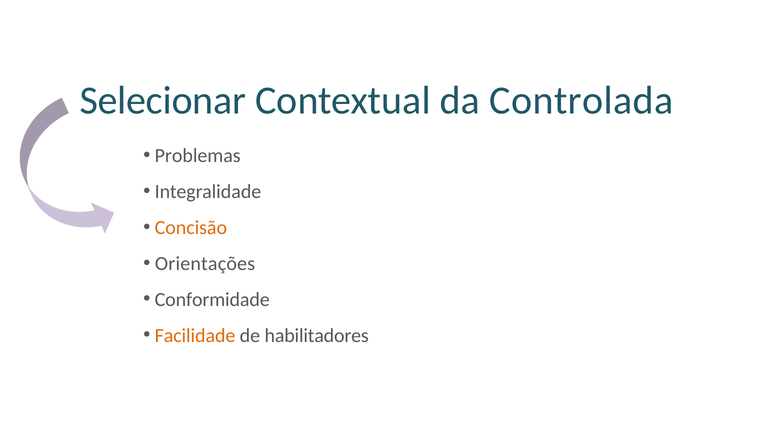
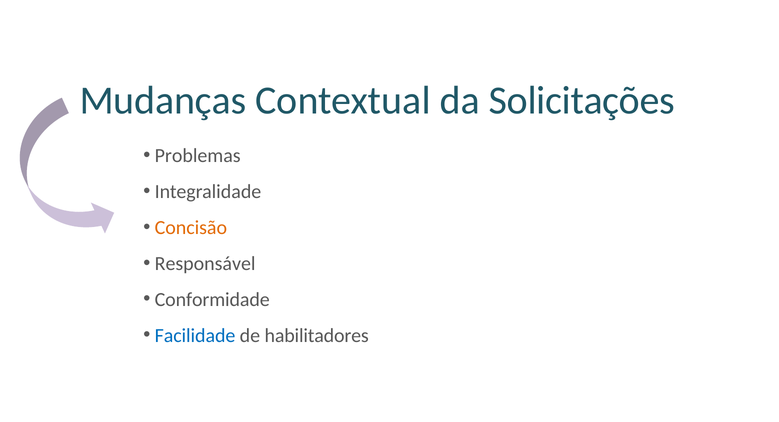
Selecionar: Selecionar -> Mudanças
Controlada: Controlada -> Solicitações
Orientações: Orientações -> Responsável
Facilidade colour: orange -> blue
